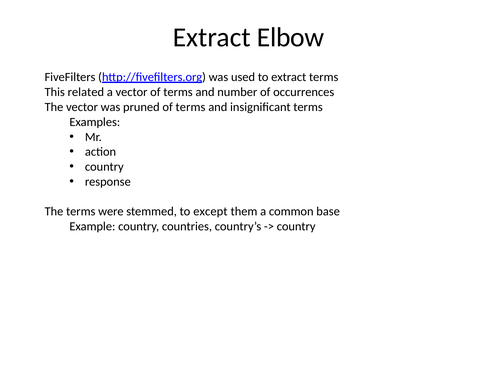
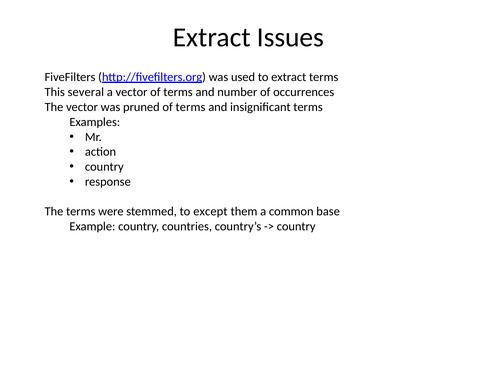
Elbow: Elbow -> Issues
related: related -> several
